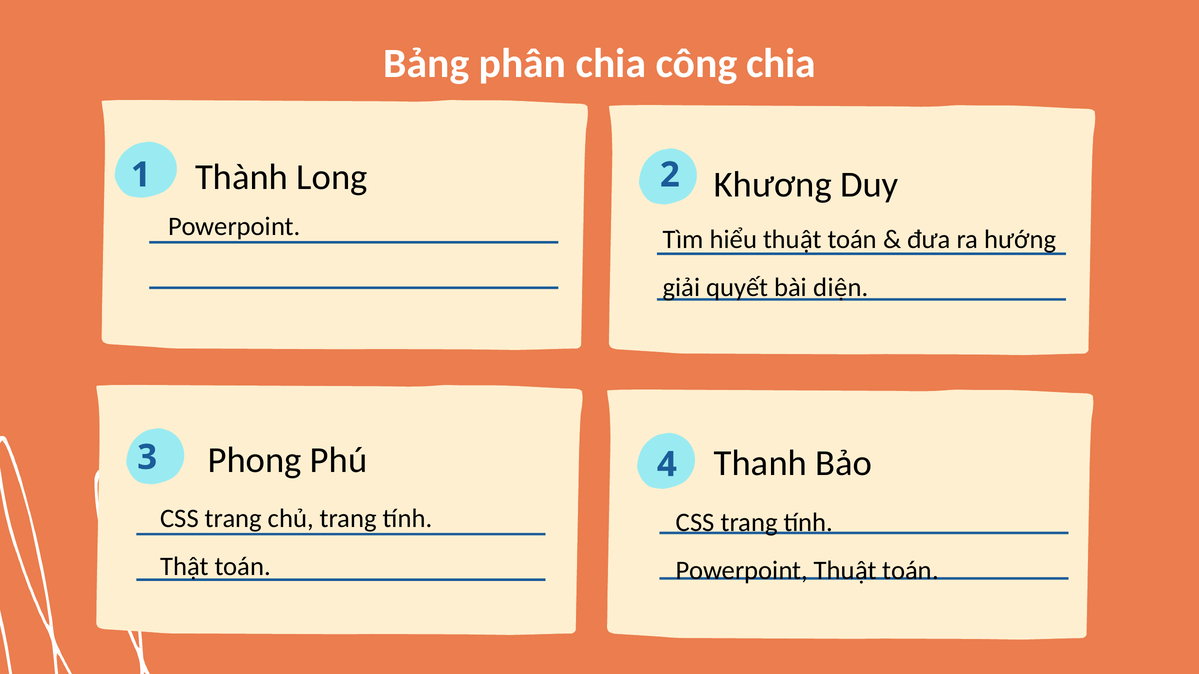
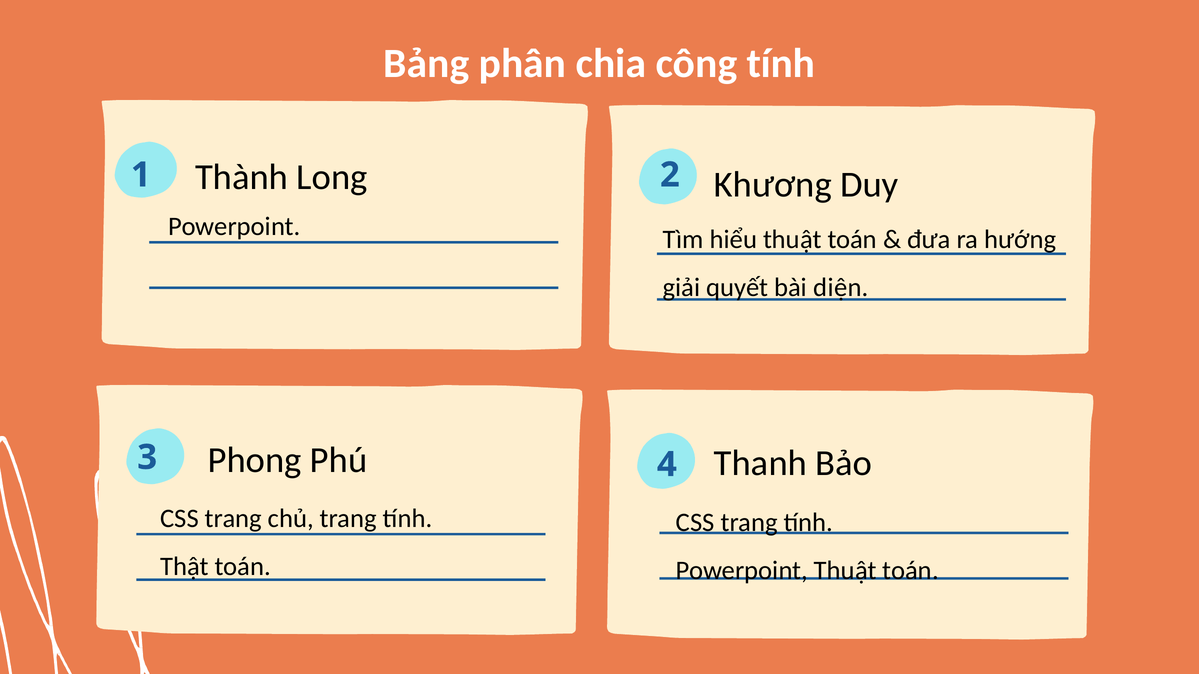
công chia: chia -> tính
